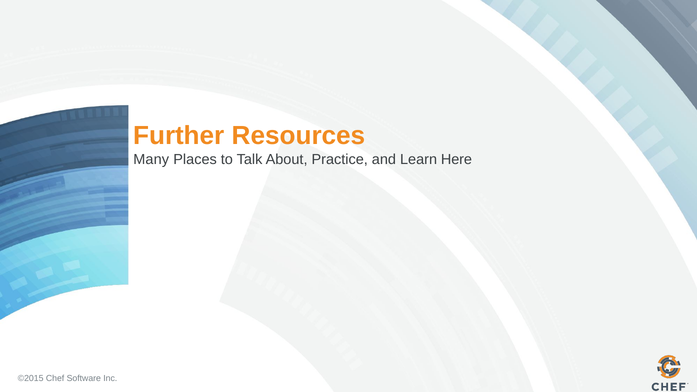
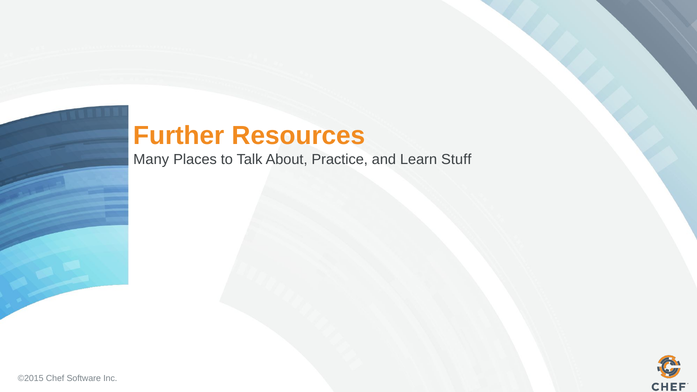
Here: Here -> Stuff
